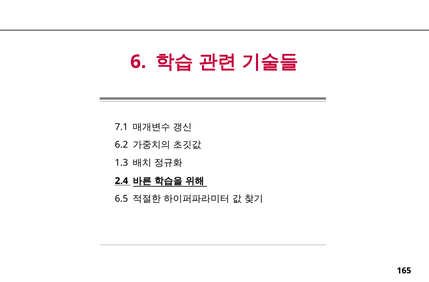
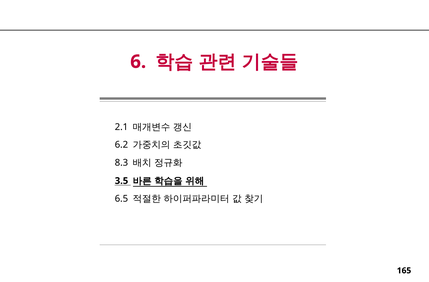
7.1: 7.1 -> 2.1
1.3: 1.3 -> 8.3
2.4: 2.4 -> 3.5
